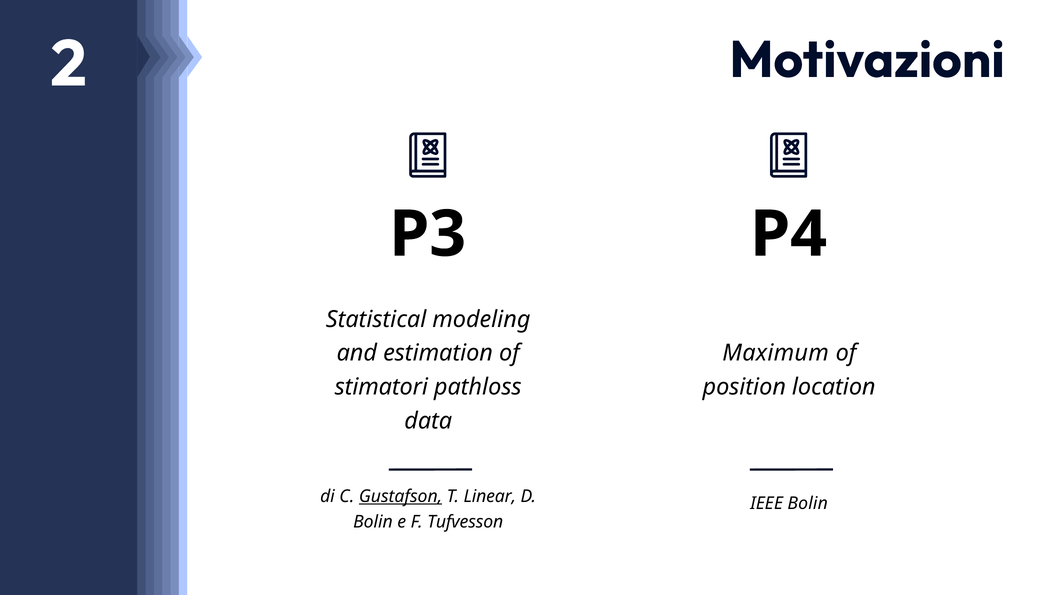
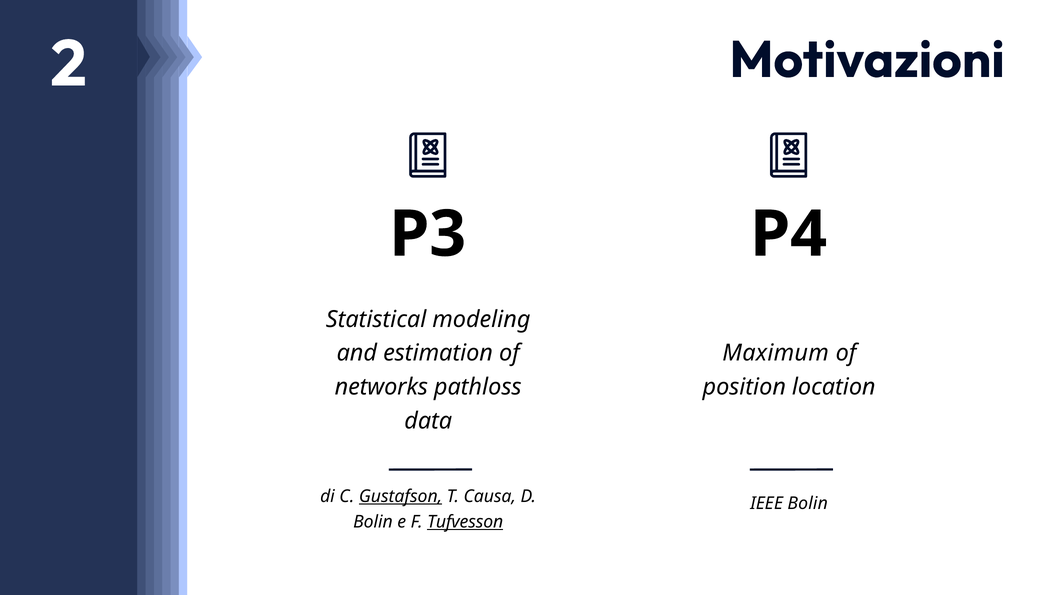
stimatori: stimatori -> networks
Linear: Linear -> Causa
Tufvesson underline: none -> present
